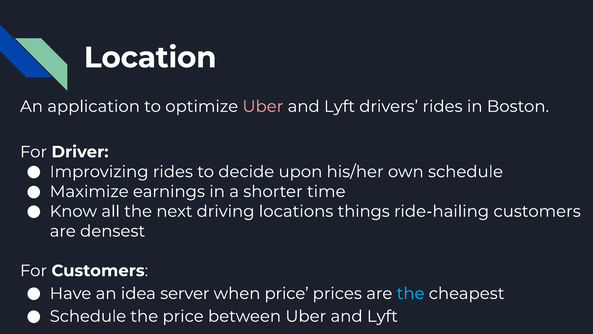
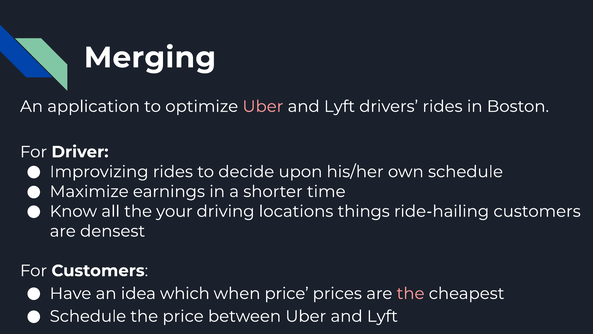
Location: Location -> Merging
next: next -> your
server: server -> which
the at (411, 293) colour: light blue -> pink
